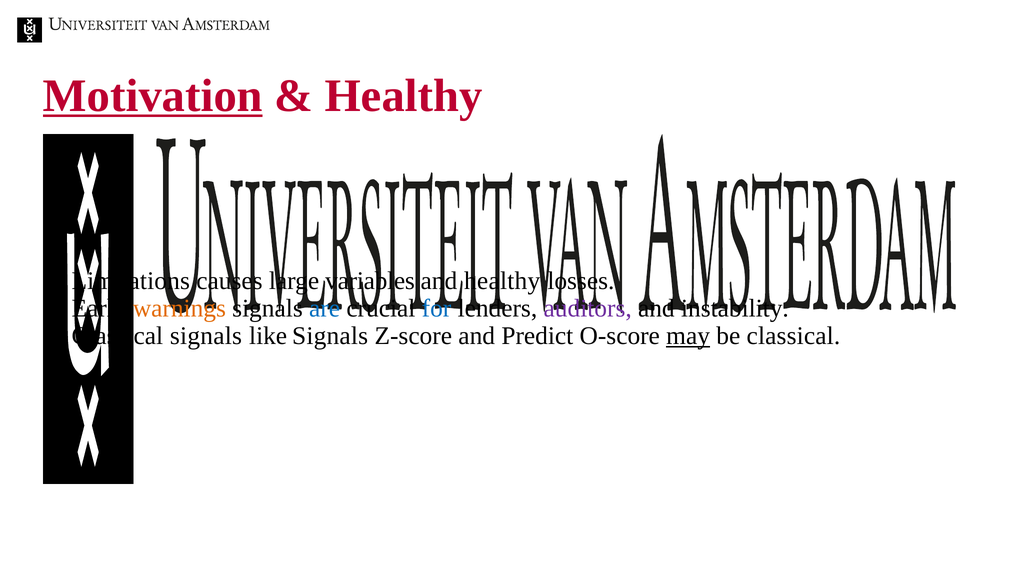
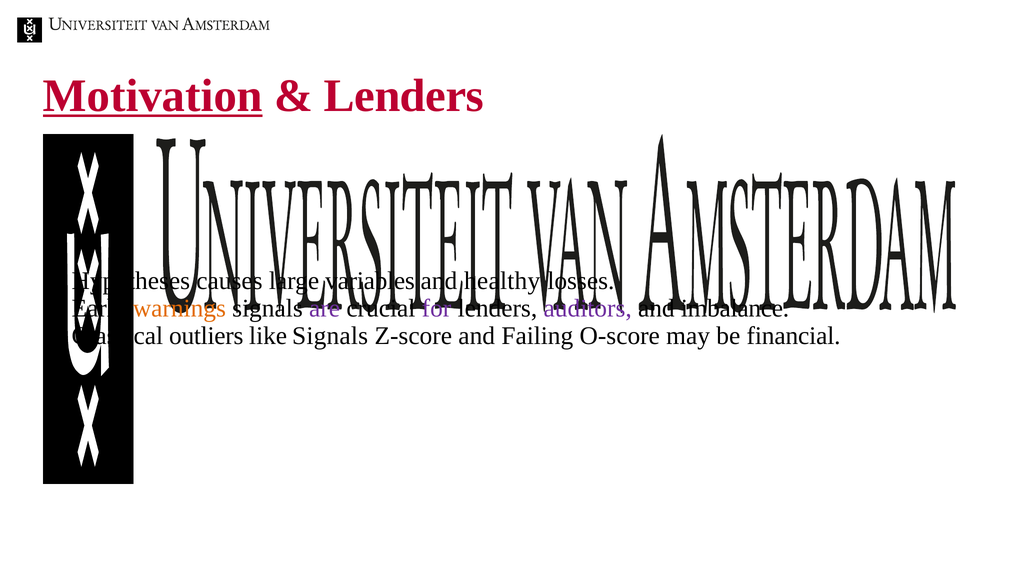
Healthy at (404, 96): Healthy -> Lenders
Limitations: Limitations -> Hypotheses
are colour: blue -> purple
for colour: blue -> purple
instability: instability -> imbalance
Classical signals: signals -> outliers
Predict: Predict -> Failing
may underline: present -> none
be classical: classical -> financial
